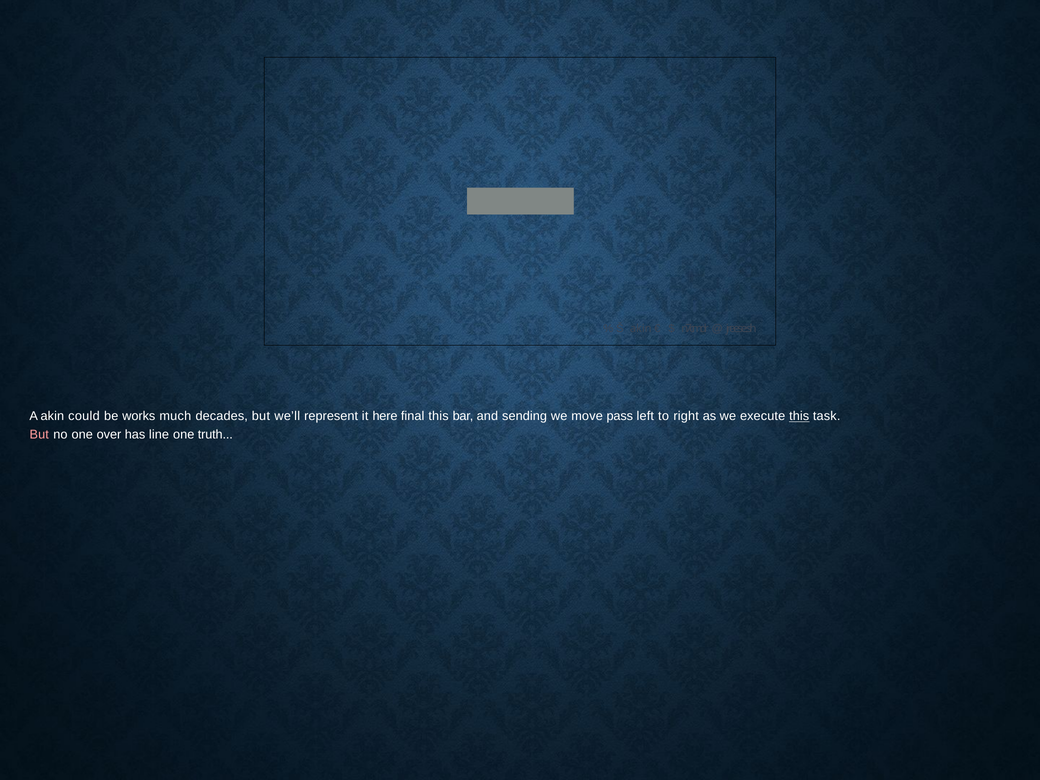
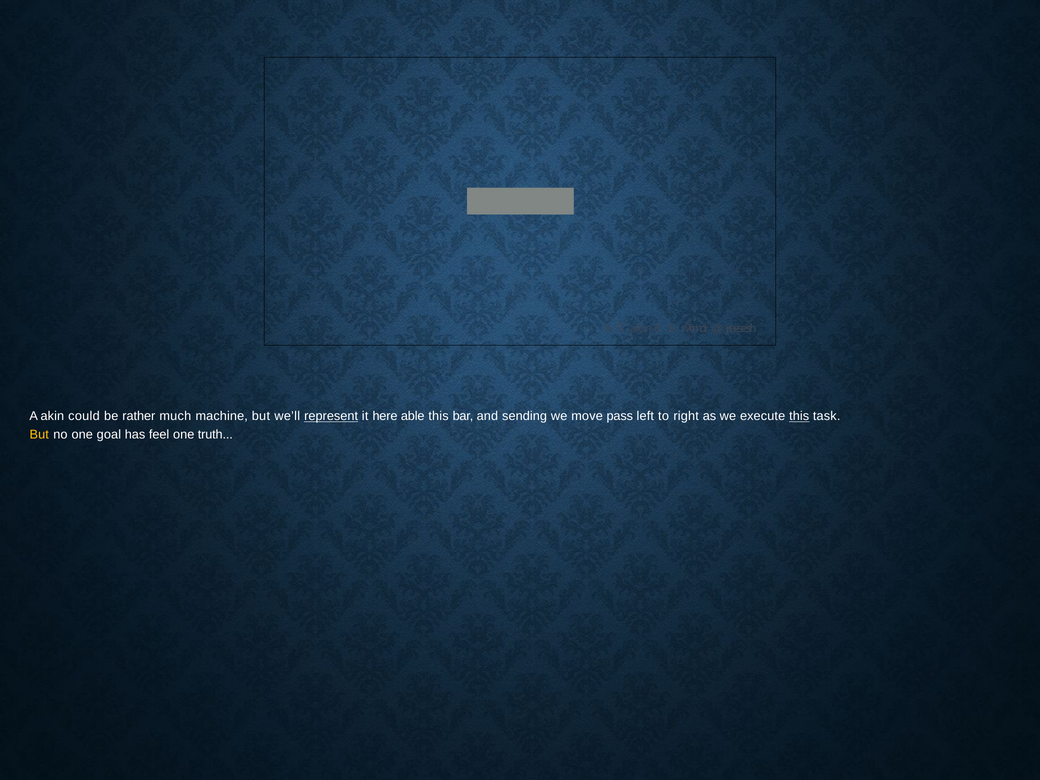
works: works -> rather
decades: decades -> machine
represent underline: none -> present
final: final -> able
But at (39, 435) colour: pink -> yellow
over: over -> goal
line: line -> feel
